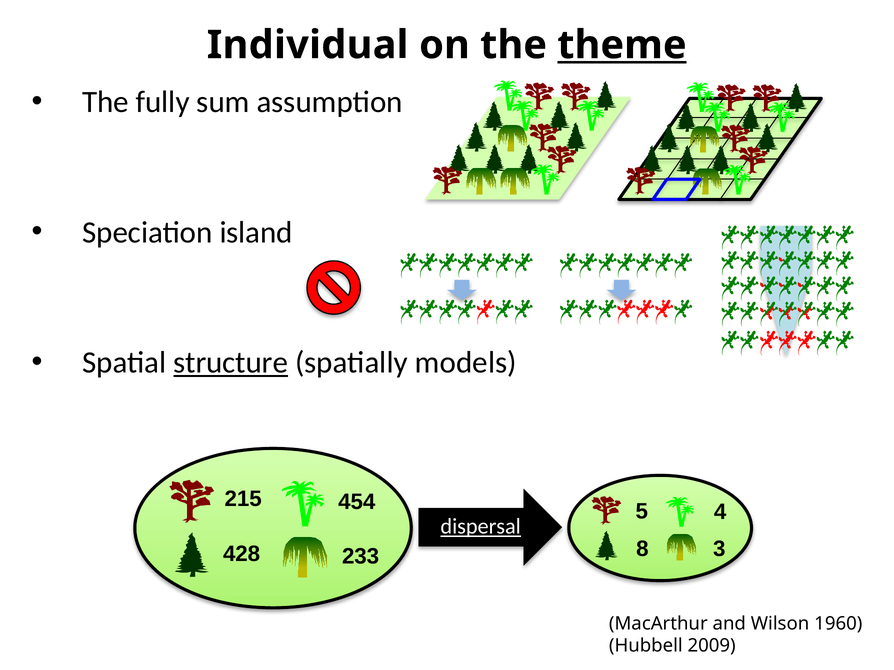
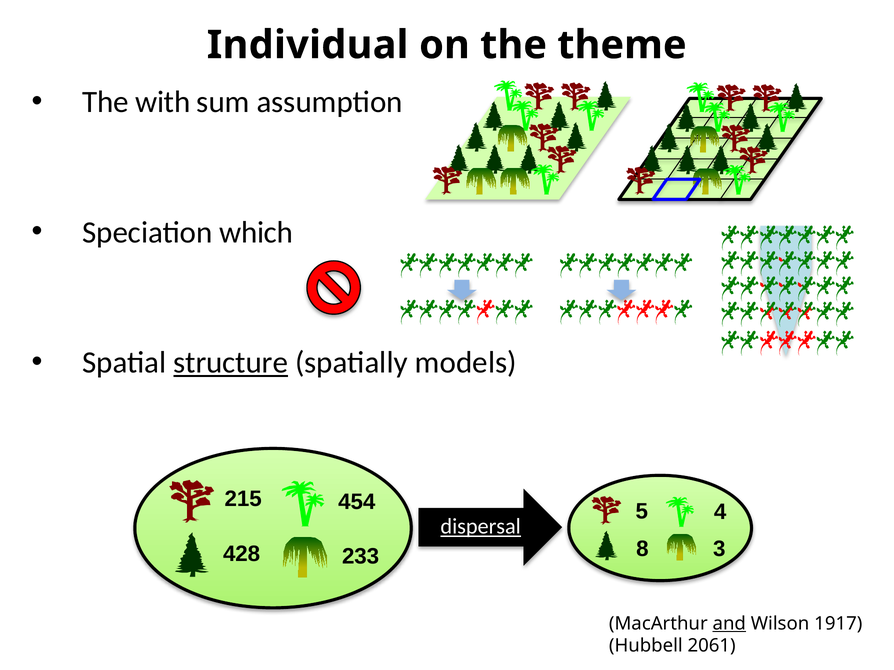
theme underline: present -> none
fully: fully -> with
island: island -> which
and underline: none -> present
1960: 1960 -> 1917
2009: 2009 -> 2061
